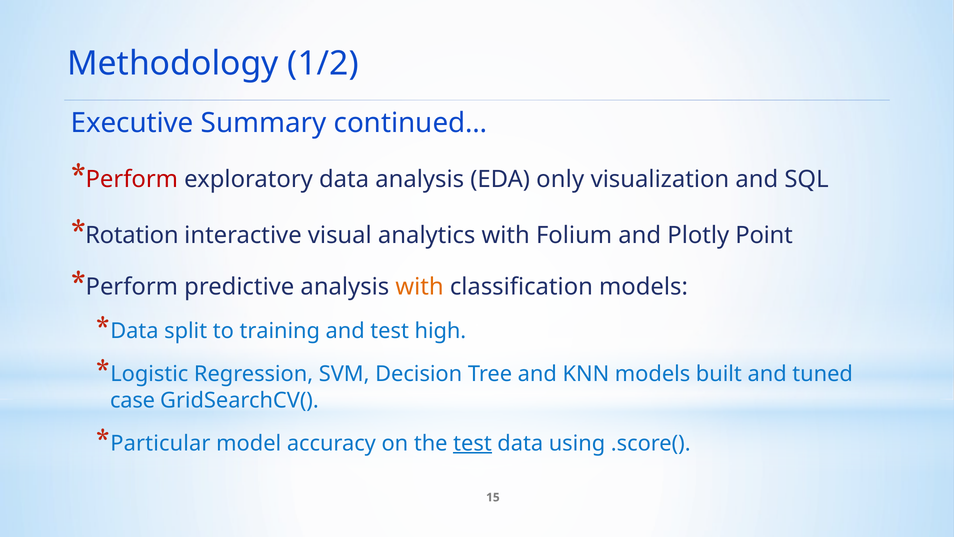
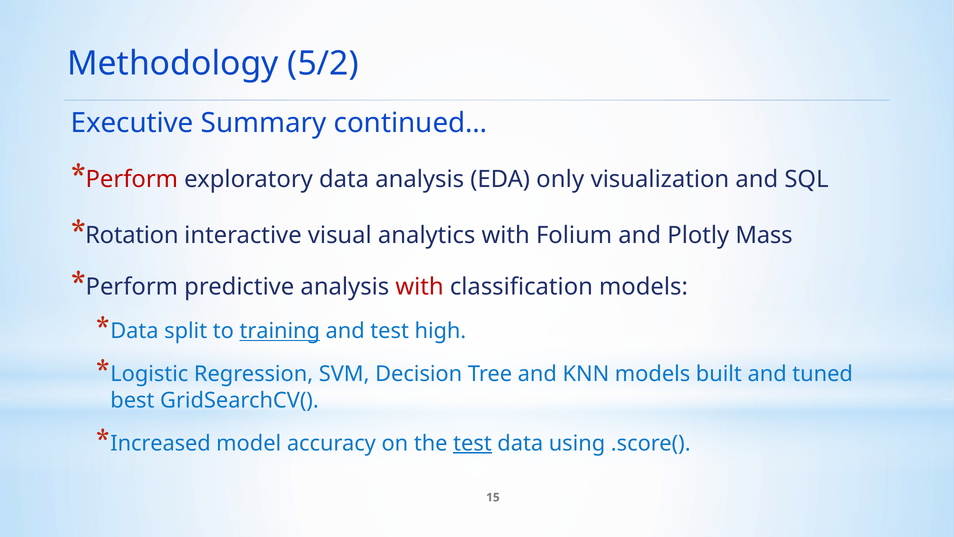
1/2: 1/2 -> 5/2
Point: Point -> Mass
with at (420, 287) colour: orange -> red
training underline: none -> present
case: case -> best
Particular: Particular -> Increased
